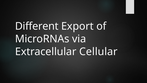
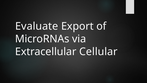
Different: Different -> Evaluate
